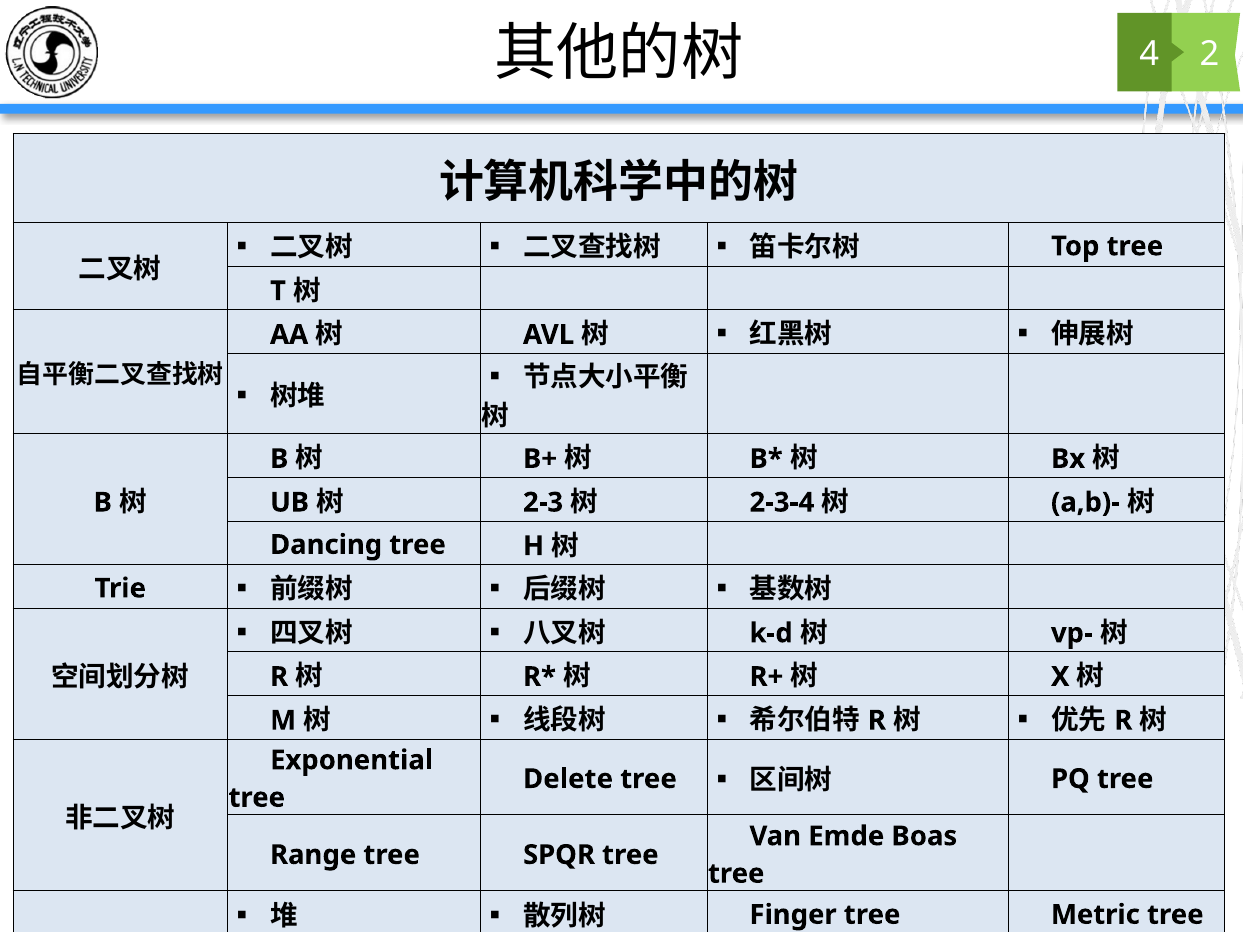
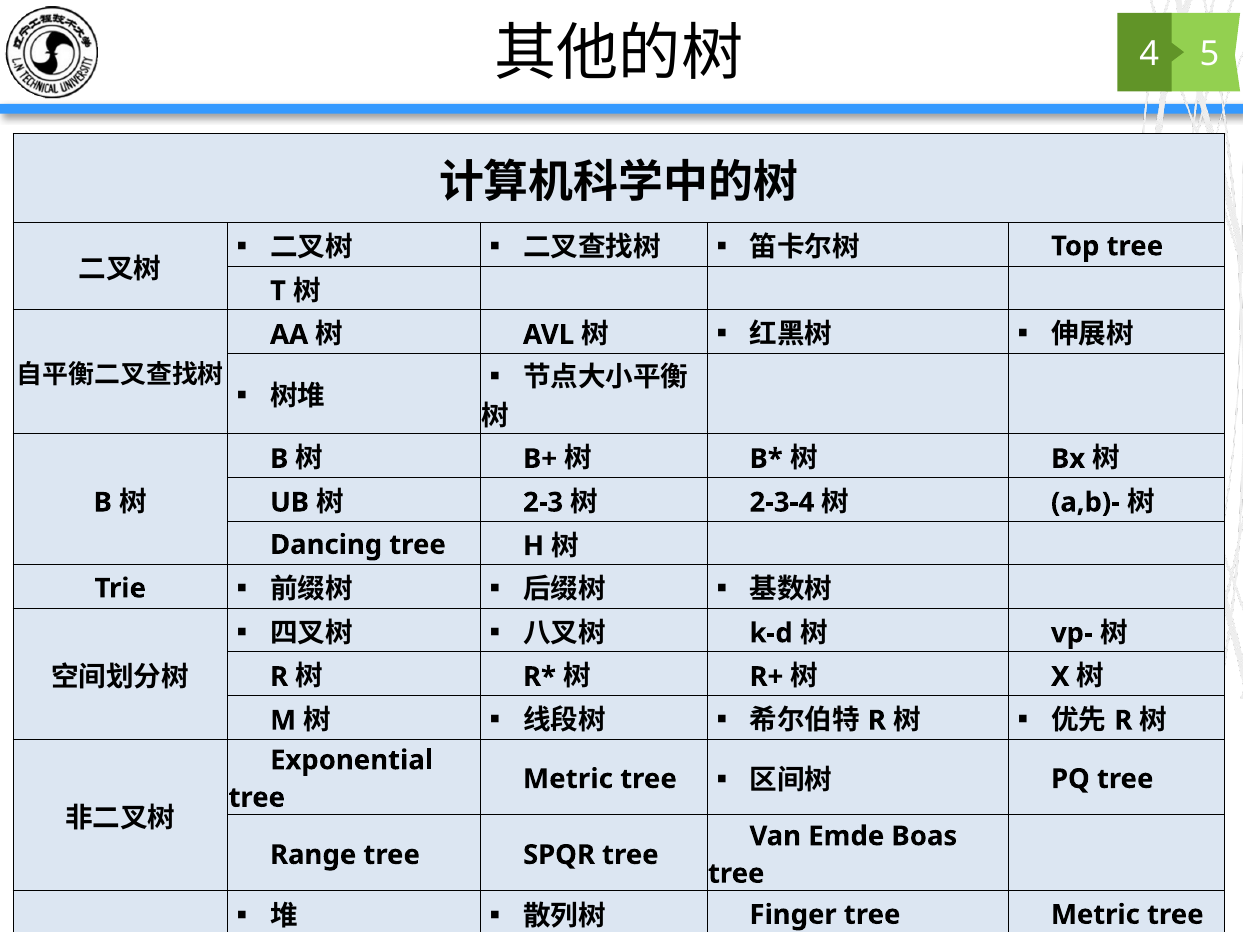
2: 2 -> 5
Delete at (568, 779): Delete -> Metric
